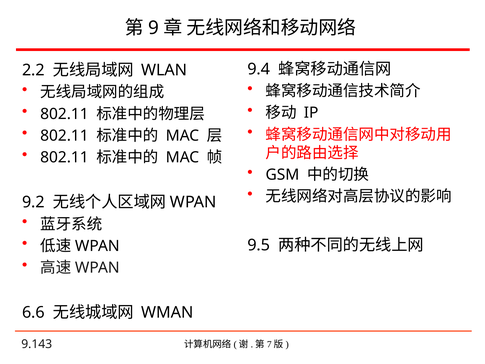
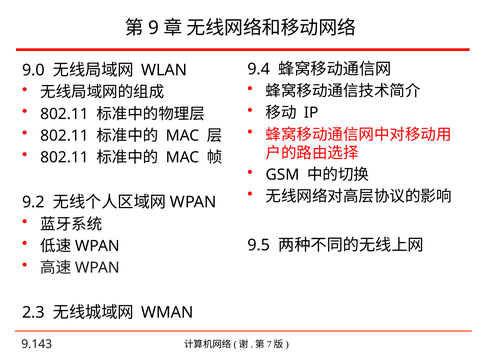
2.2: 2.2 -> 9.0
6.6: 6.6 -> 2.3
